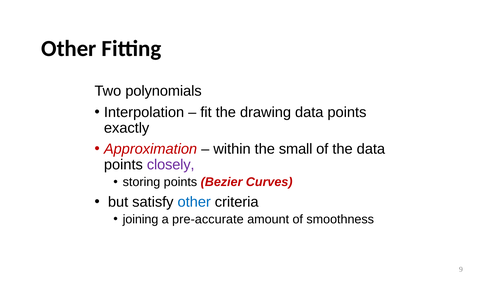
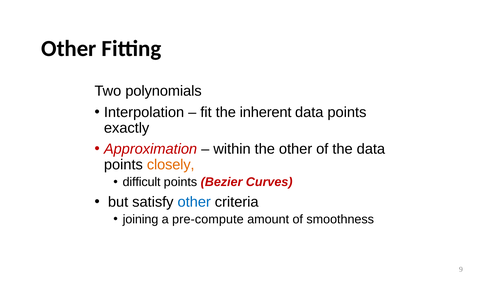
drawing: drawing -> inherent
the small: small -> other
closely colour: purple -> orange
storing: storing -> difficult
pre-accurate: pre-accurate -> pre-compute
